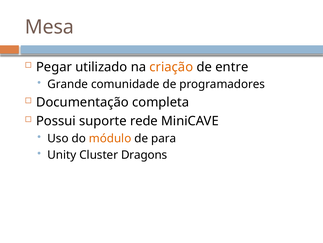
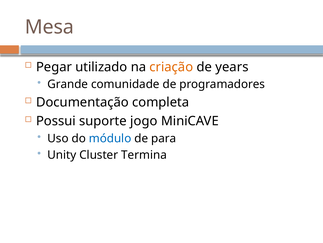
entre: entre -> years
rede: rede -> jogo
módulo colour: orange -> blue
Dragons: Dragons -> Termina
